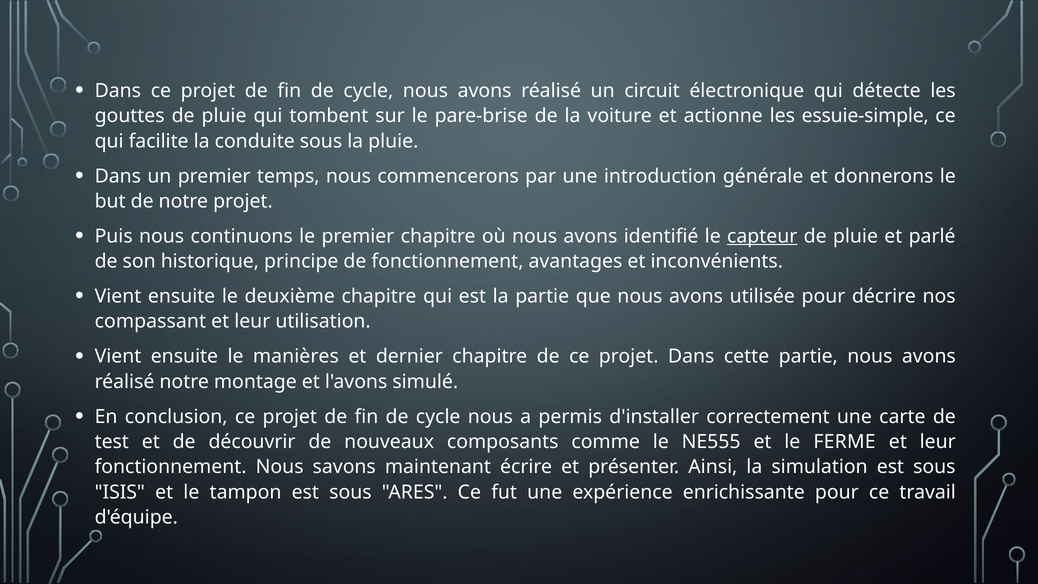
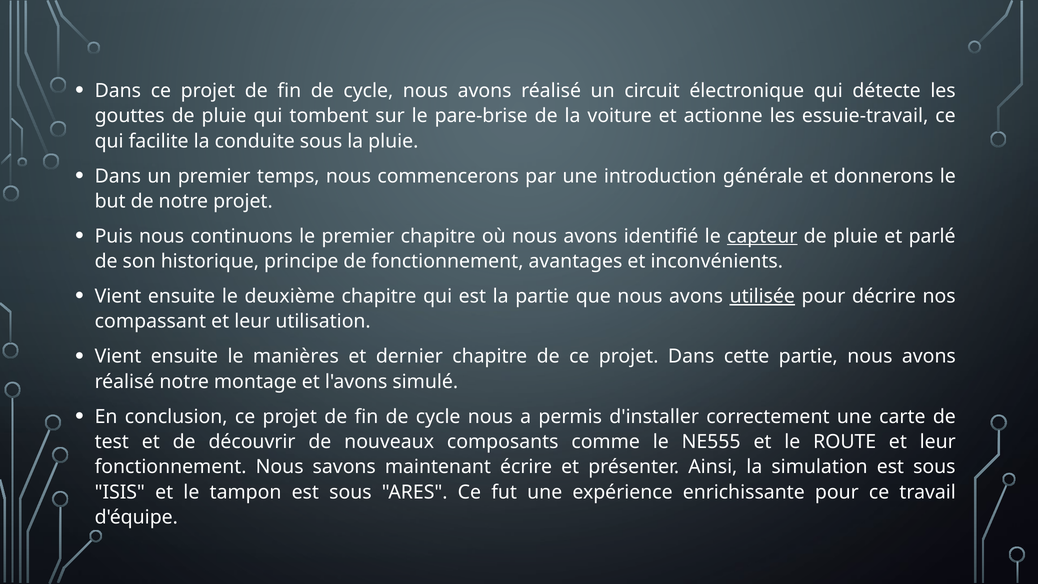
essuie-simple: essuie-simple -> essuie-travail
utilisée underline: none -> present
FERME: FERME -> ROUTE
